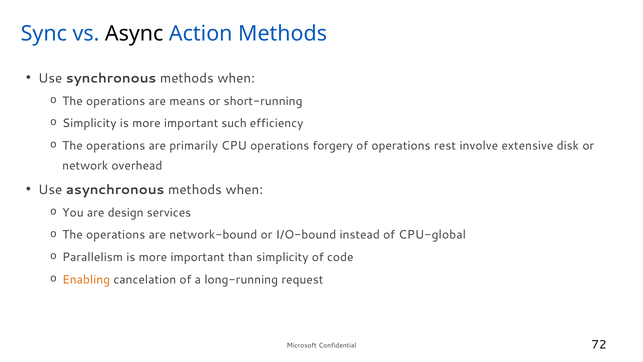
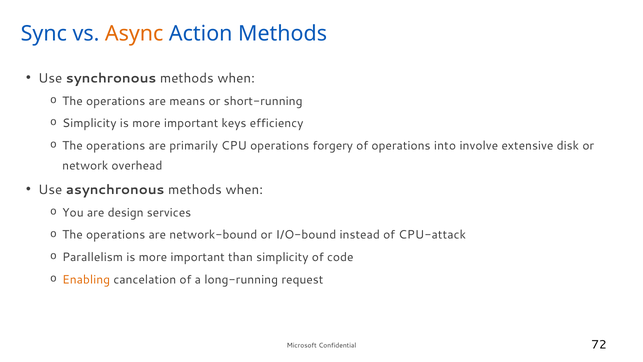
Async colour: black -> orange
such: such -> keys
rest: rest -> into
CPU-global: CPU-global -> CPU-attack
